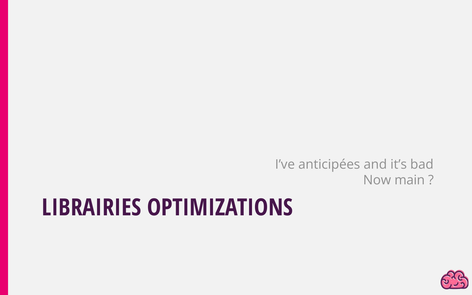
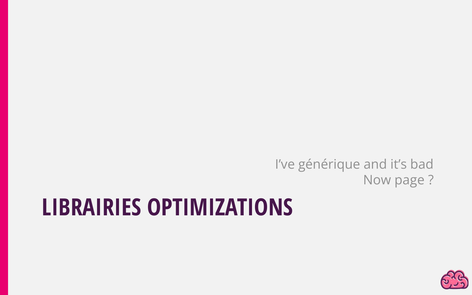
anticipées: anticipées -> générique
main: main -> page
